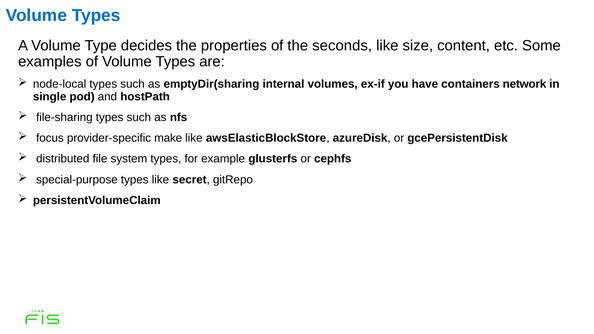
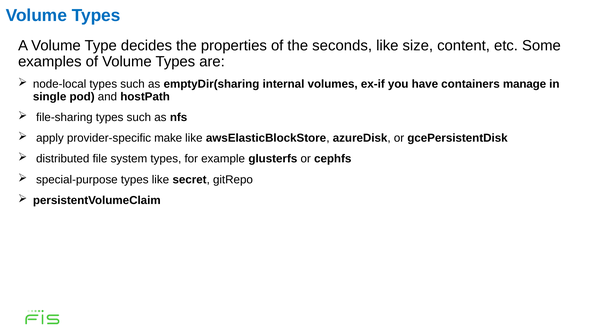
network: network -> manage
focus: focus -> apply
